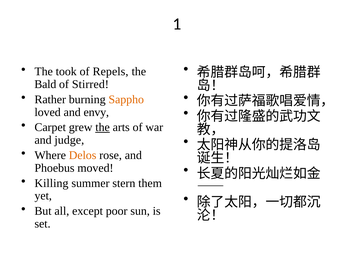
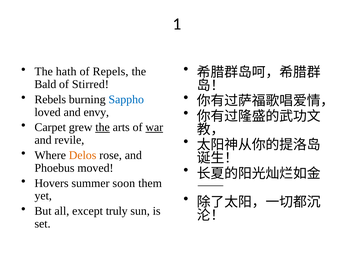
took: took -> hath
Rather: Rather -> Rebels
Sappho colour: orange -> blue
war underline: none -> present
judge: judge -> revile
Killing: Killing -> Hovers
stern: stern -> soon
poor: poor -> truly
